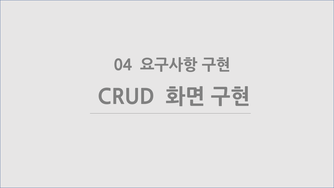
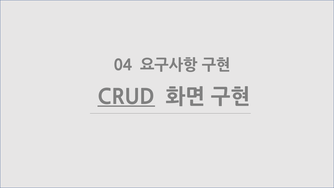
CRUD underline: none -> present
